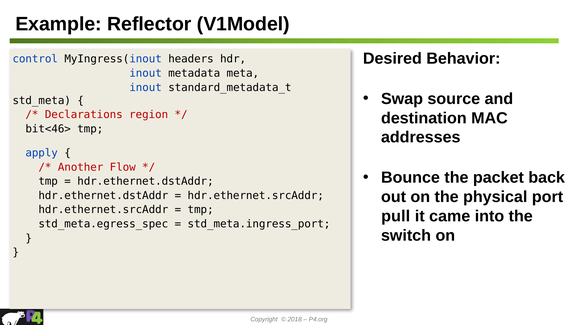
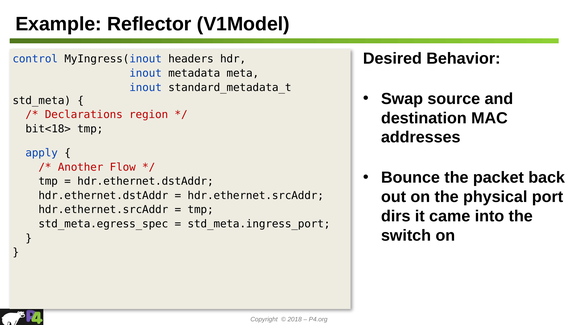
bit<46>: bit<46> -> bit<18>
pull: pull -> dirs
